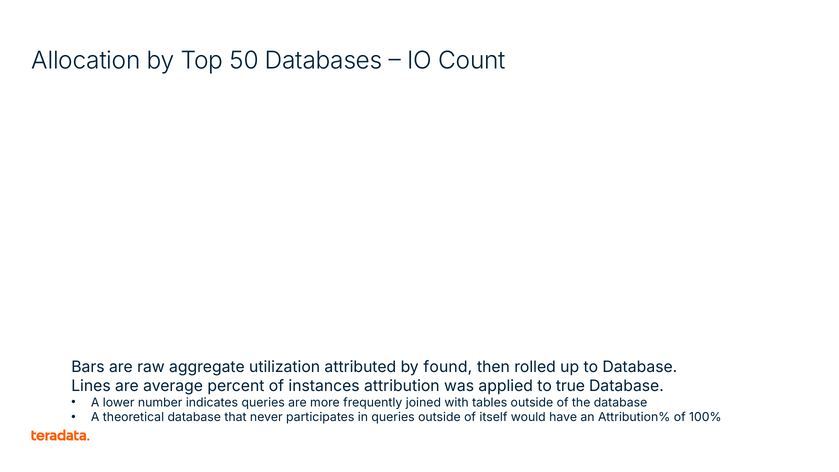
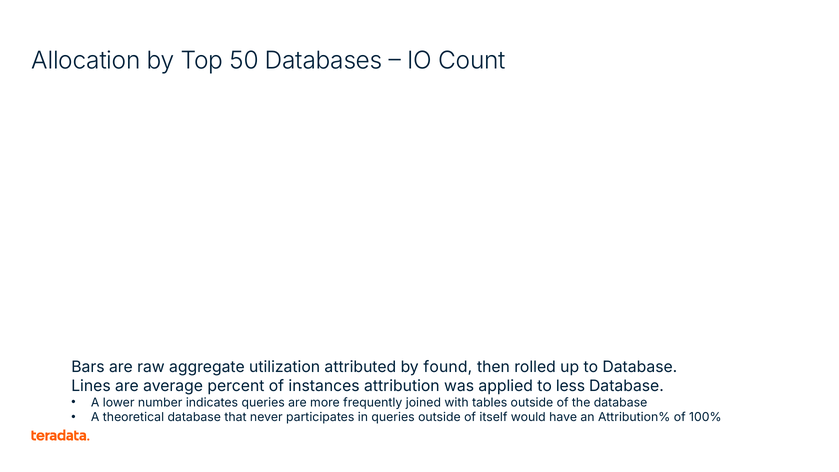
true: true -> less
